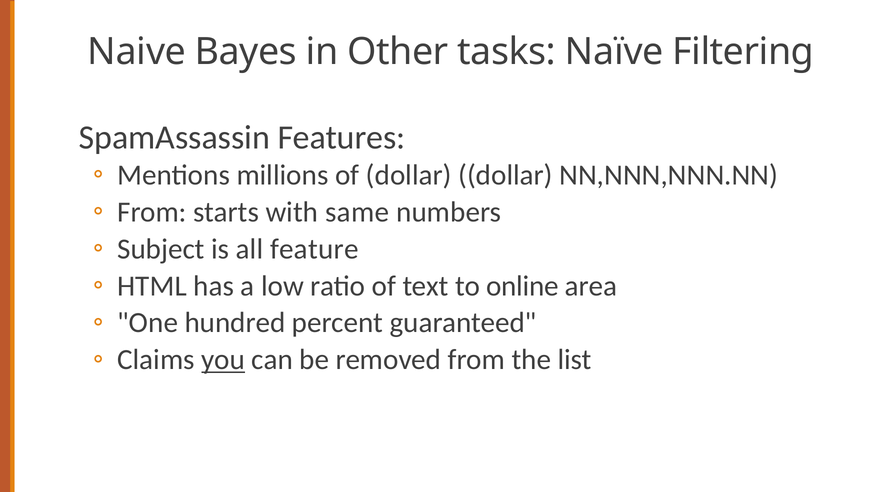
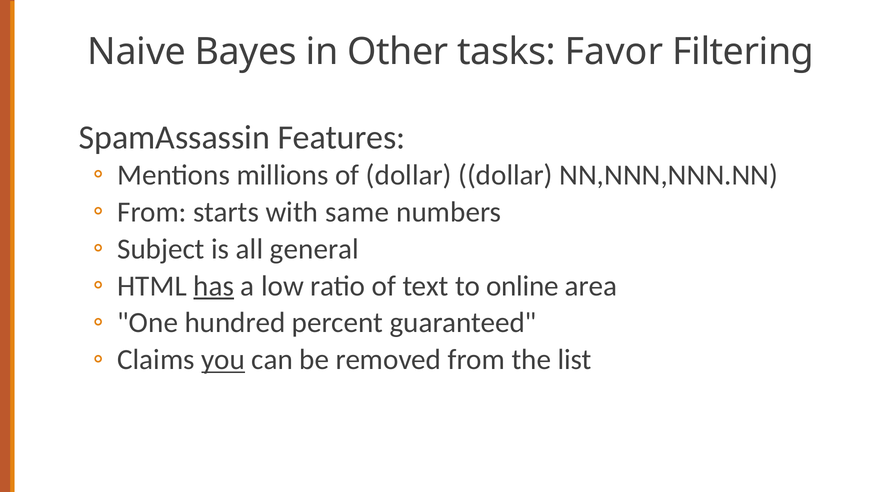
Naïve: Naïve -> Favor
feature: feature -> general
has underline: none -> present
